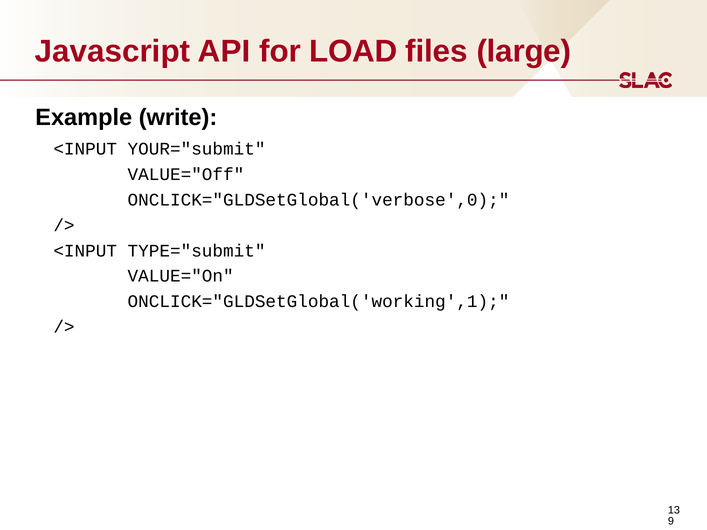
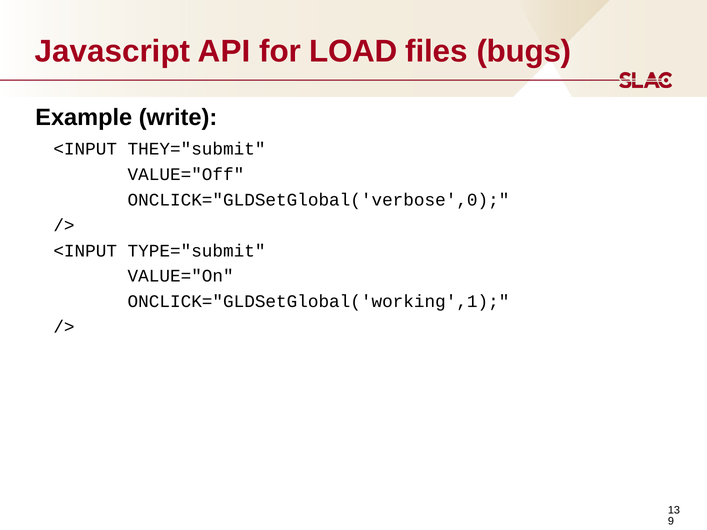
large: large -> bugs
YOUR="submit: YOUR="submit -> THEY="submit
